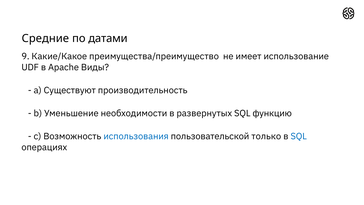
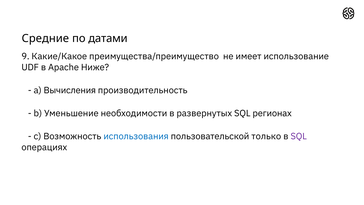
Виды: Виды -> Ниже
Существуют: Существуют -> Вычисления
функцию: функцию -> регионах
SQL at (299, 136) colour: blue -> purple
